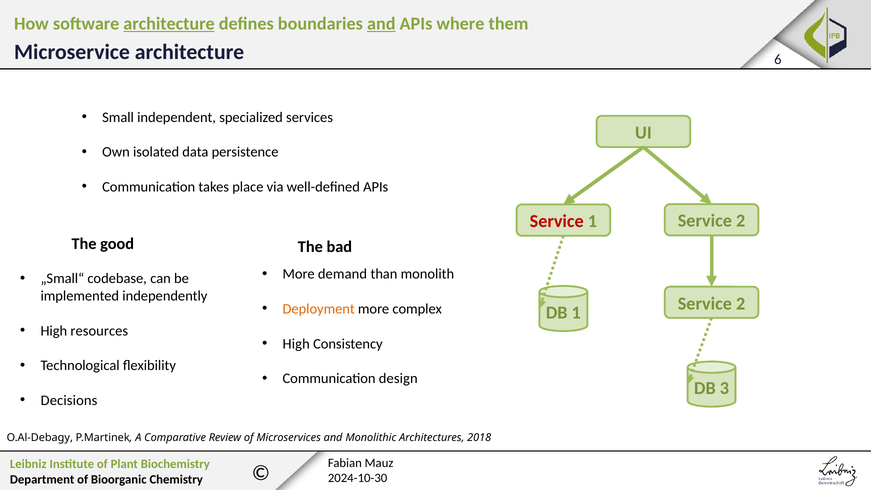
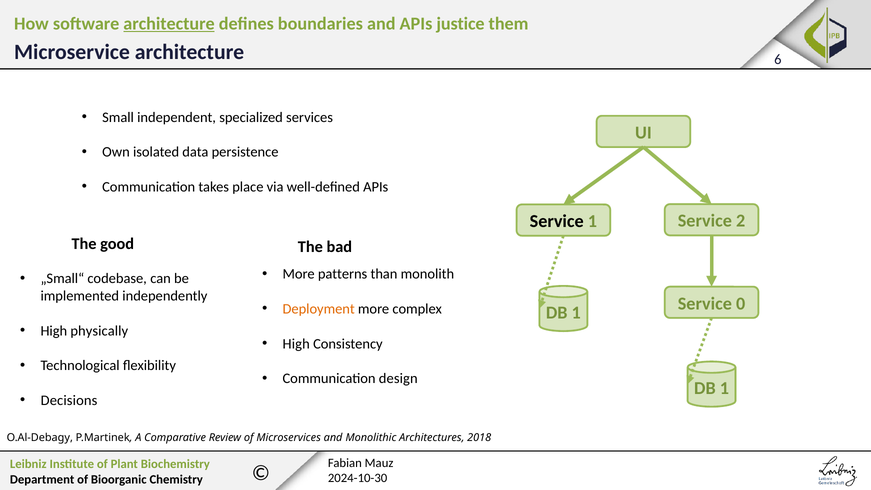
and at (381, 24) underline: present -> none
where: where -> justice
Service at (557, 221) colour: red -> black
demand: demand -> patterns
2 at (741, 304): 2 -> 0
resources: resources -> physically
3 at (724, 388): 3 -> 1
